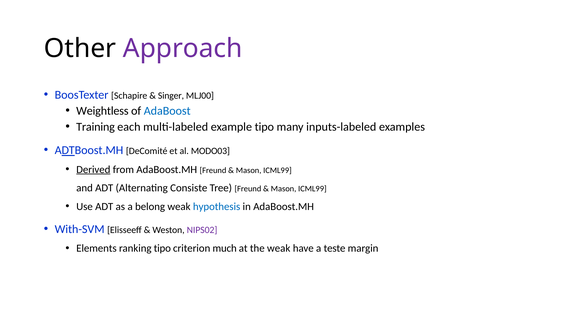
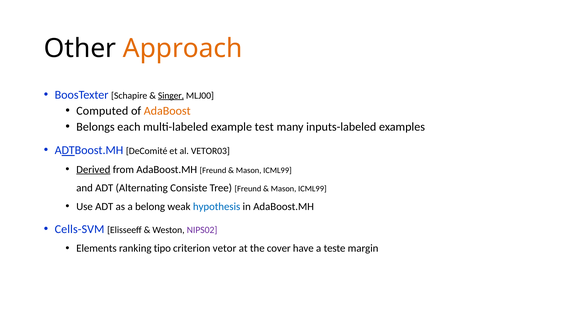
Approach colour: purple -> orange
Singer underline: none -> present
Weightless: Weightless -> Computed
AdaBoost colour: blue -> orange
Training: Training -> Belongs
example tipo: tipo -> test
MODO03: MODO03 -> VETOR03
With-SVM: With-SVM -> Cells-SVM
much: much -> vetor
the weak: weak -> cover
